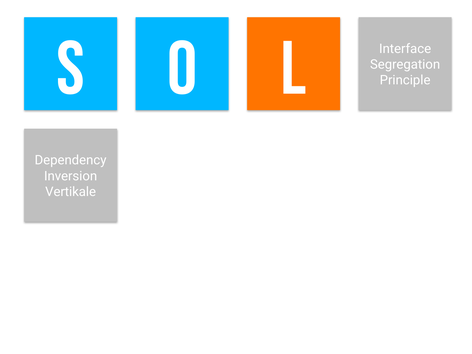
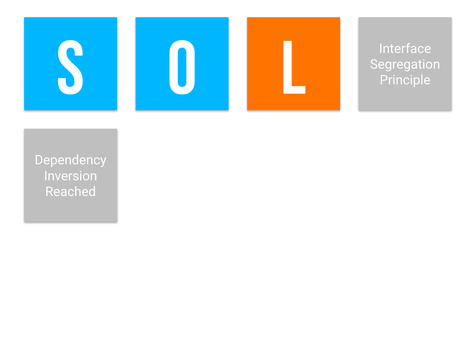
Vertikale: Vertikale -> Reached
